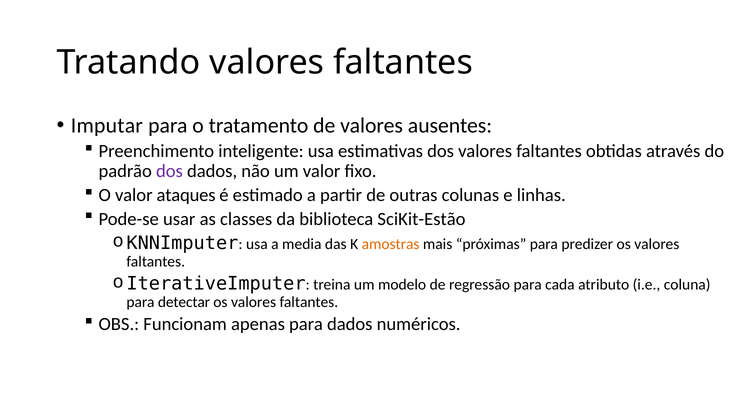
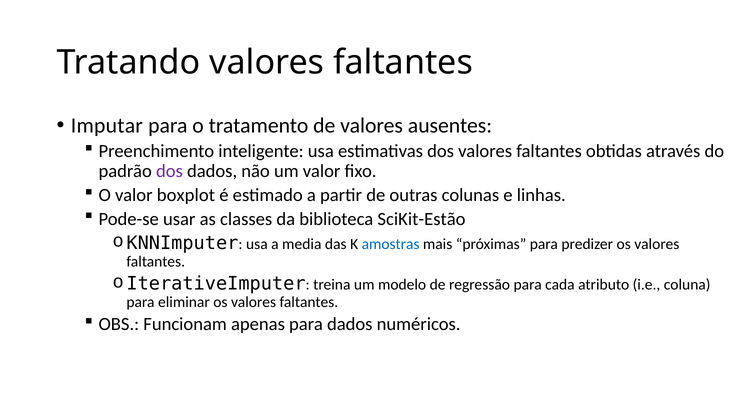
ataques: ataques -> boxplot
amostras colour: orange -> blue
detectar: detectar -> eliminar
